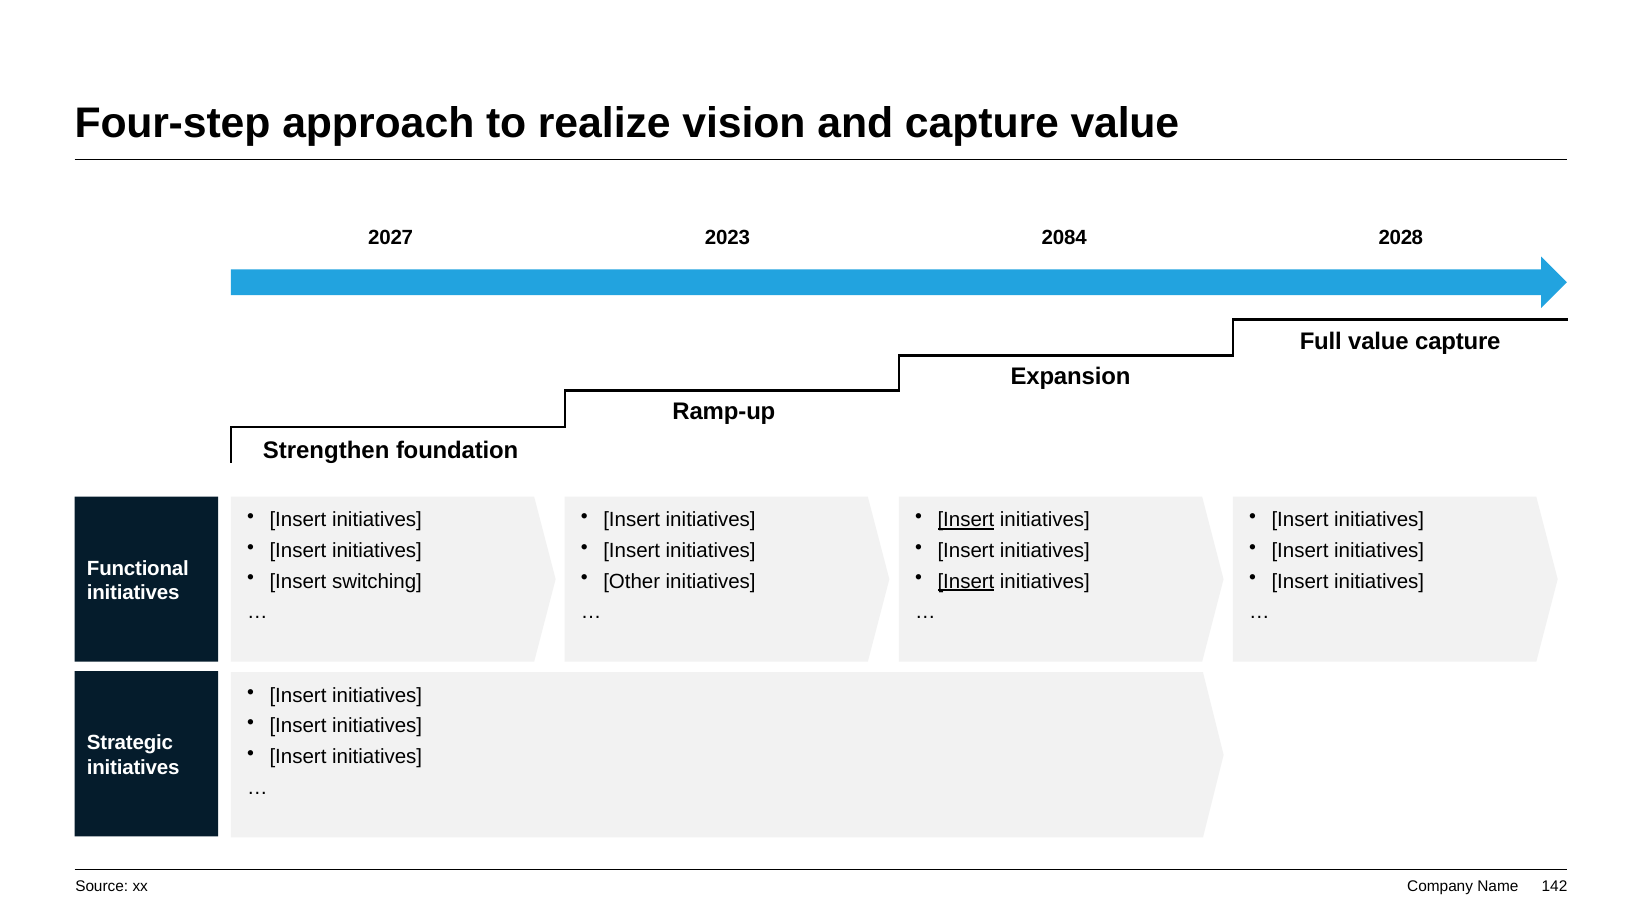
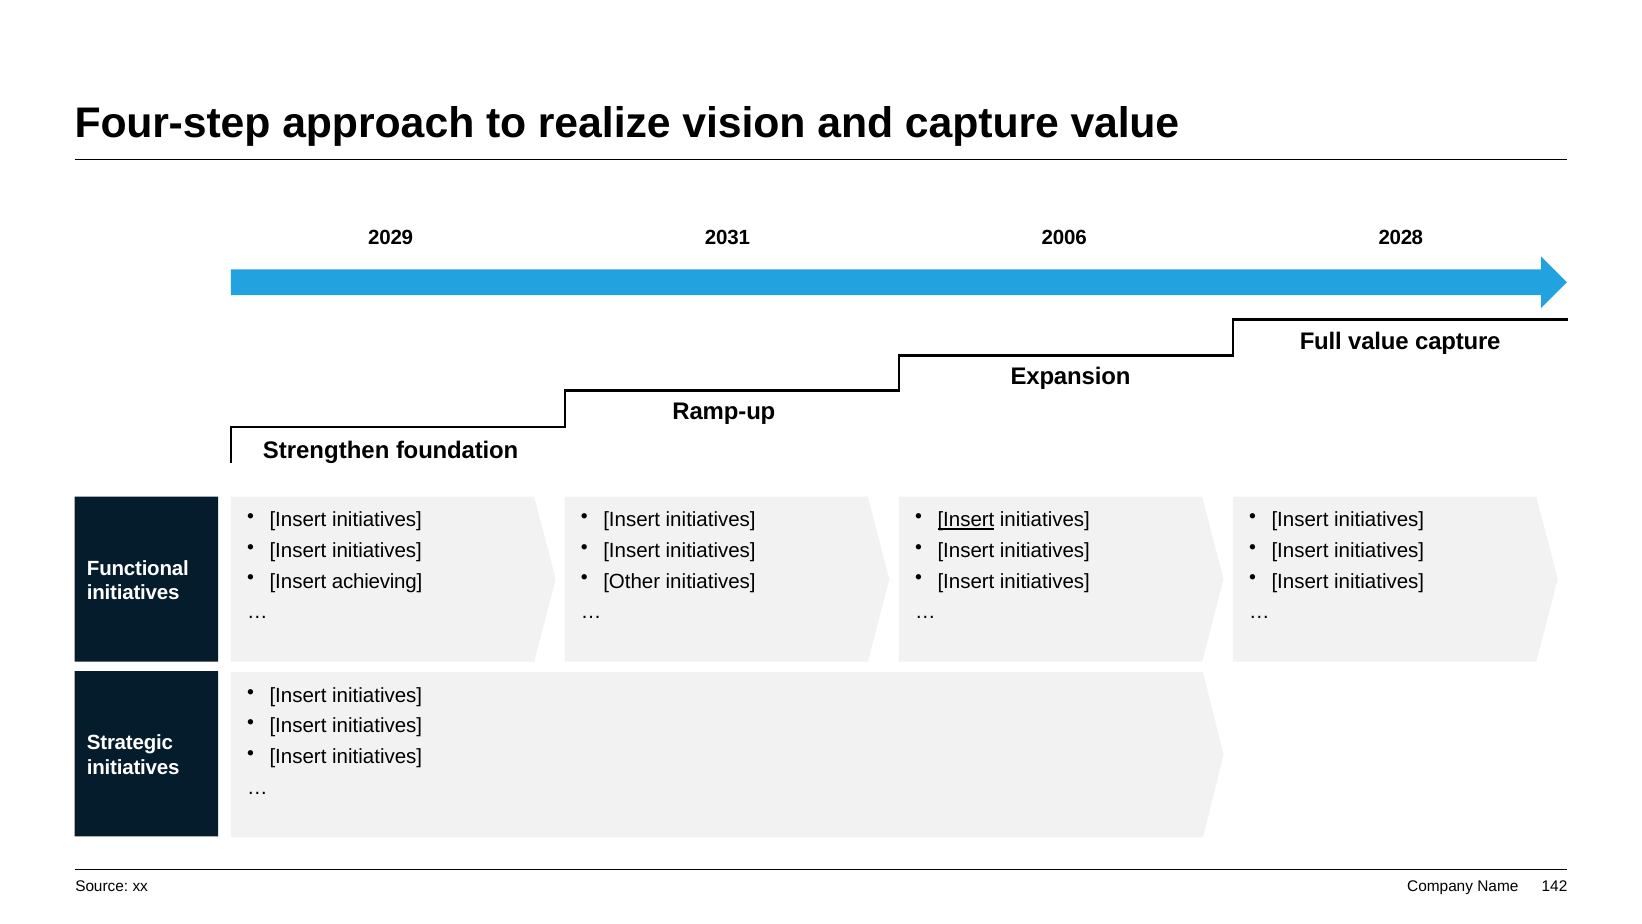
2027: 2027 -> 2029
2023: 2023 -> 2031
2084: 2084 -> 2006
switching: switching -> achieving
Insert at (966, 581) underline: present -> none
